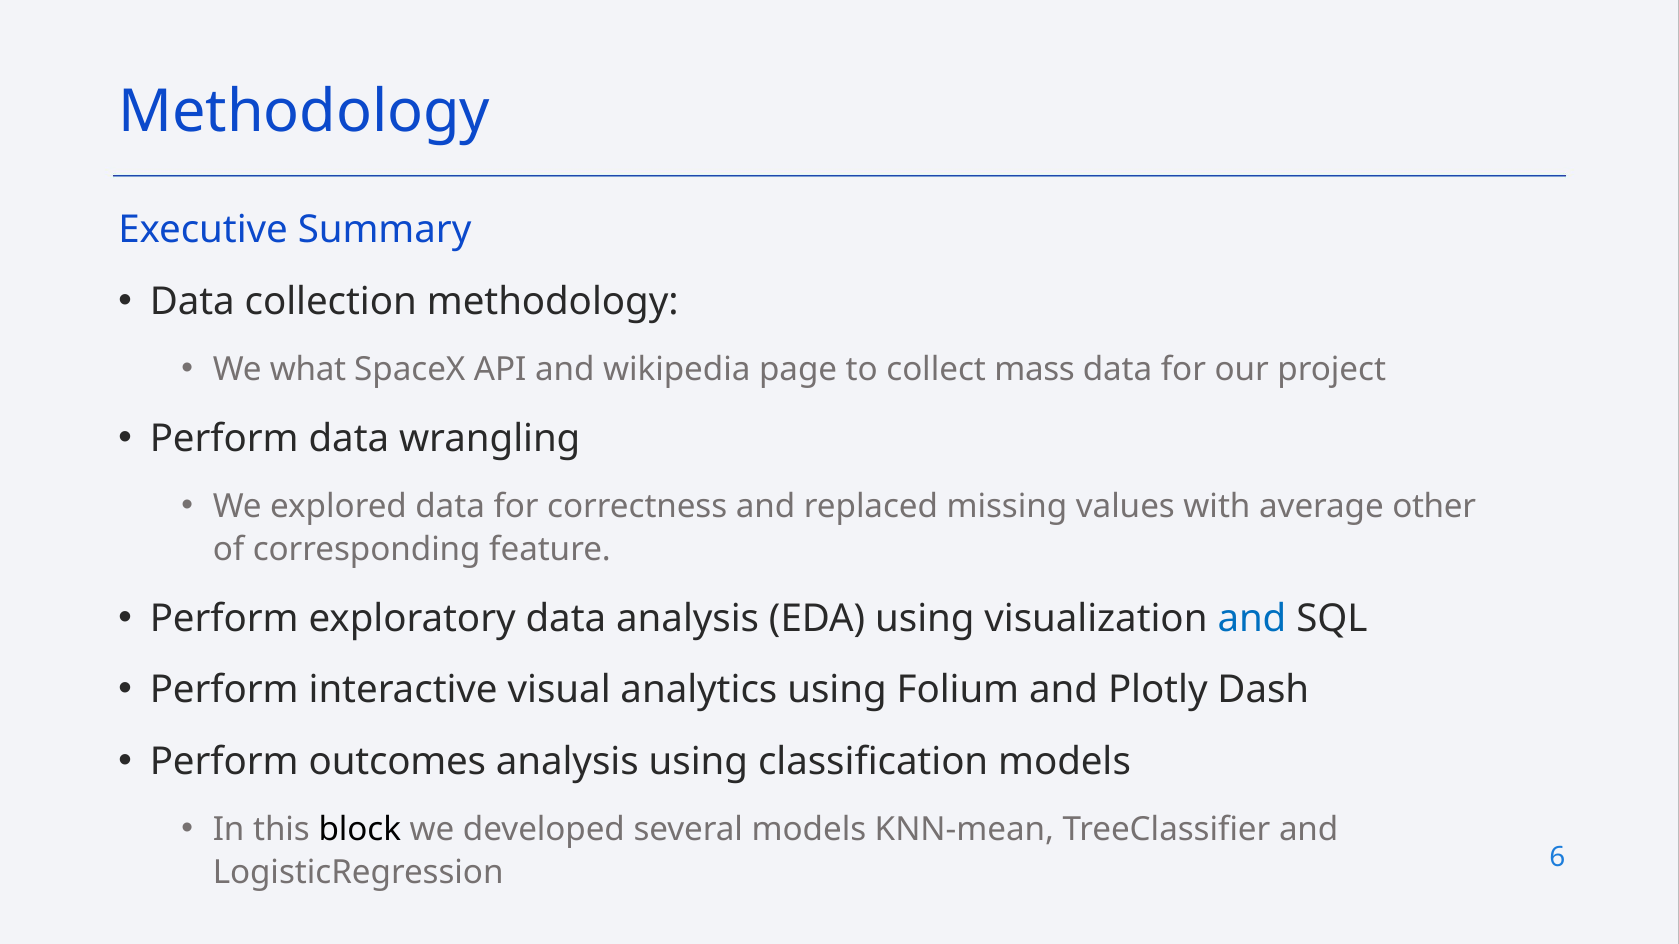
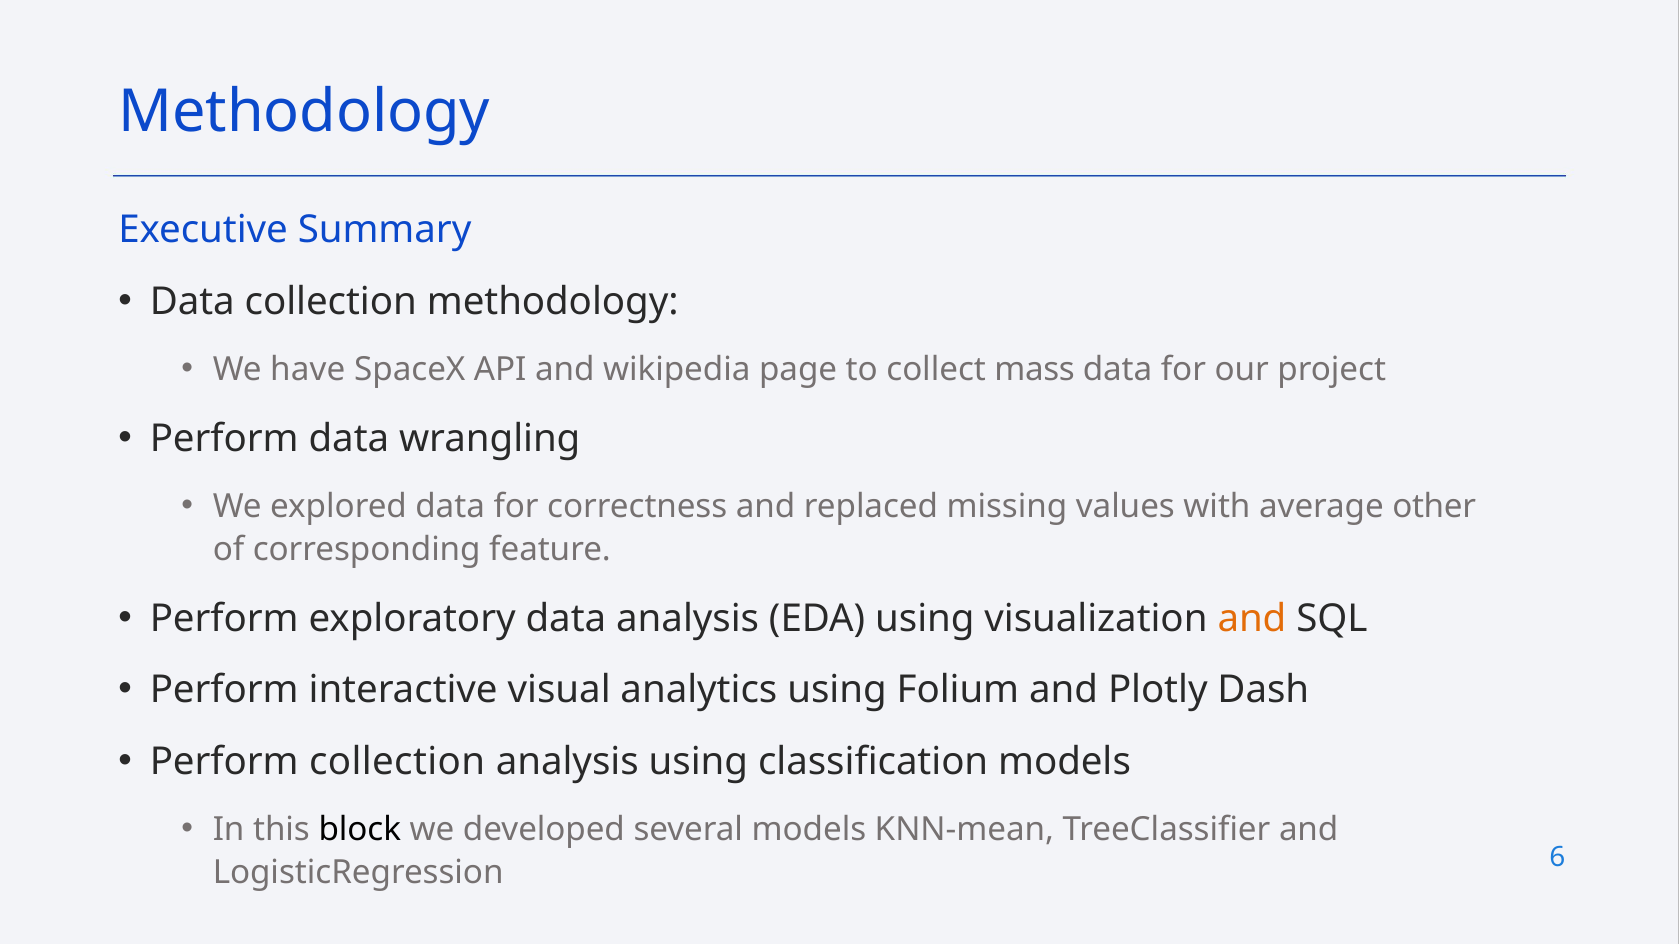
what: what -> have
and at (1252, 619) colour: blue -> orange
Perform outcomes: outcomes -> collection
